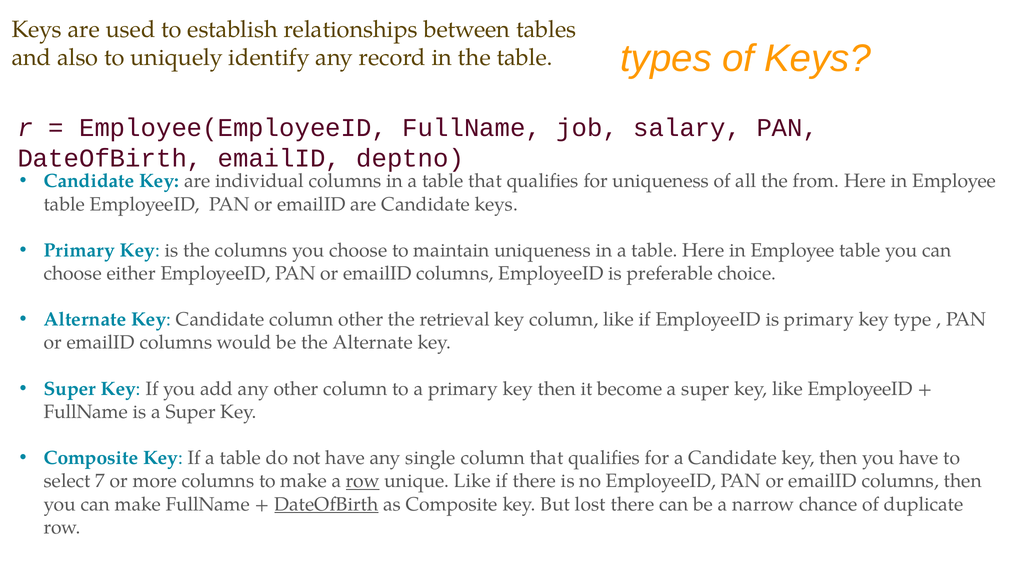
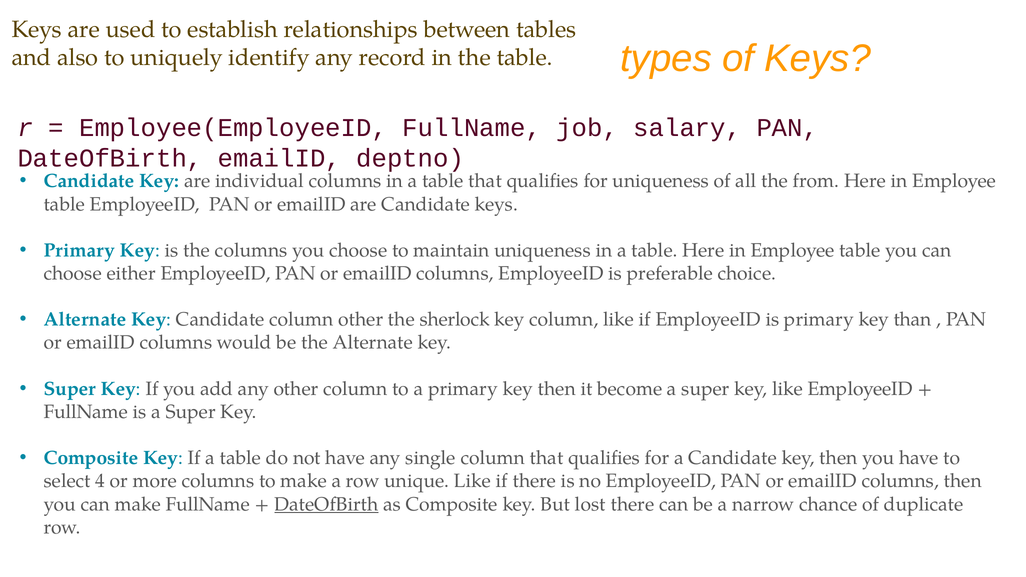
retrieval: retrieval -> sherlock
type: type -> than
7: 7 -> 4
row at (363, 481) underline: present -> none
